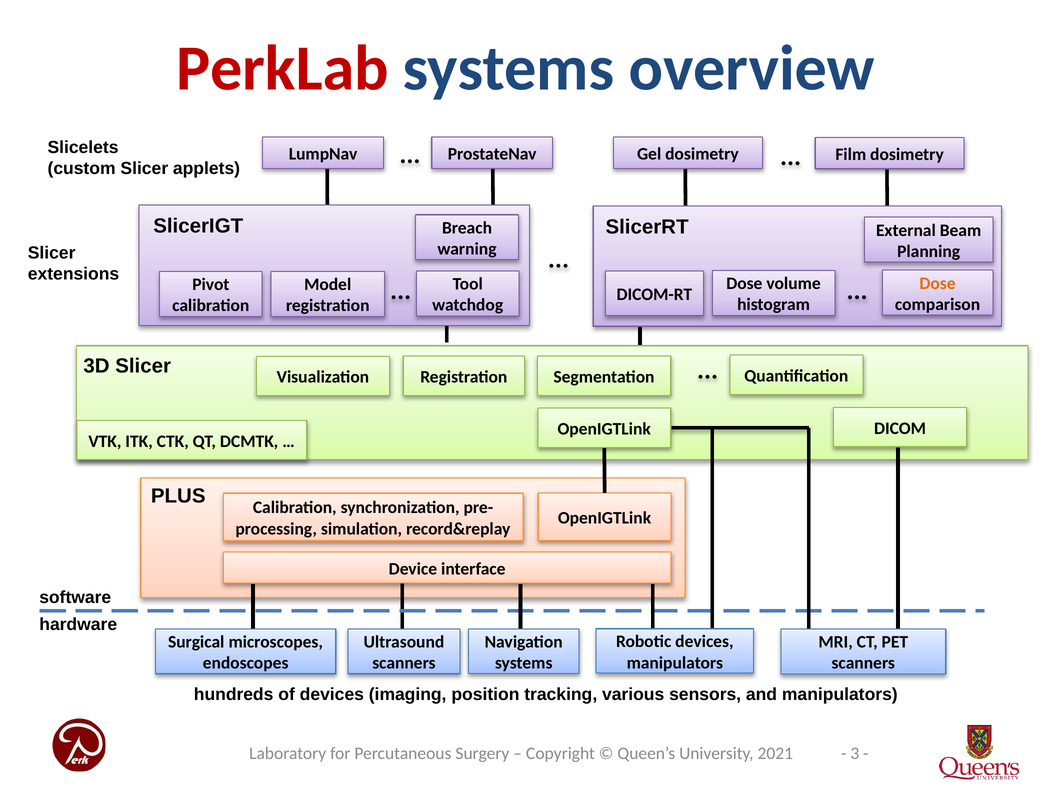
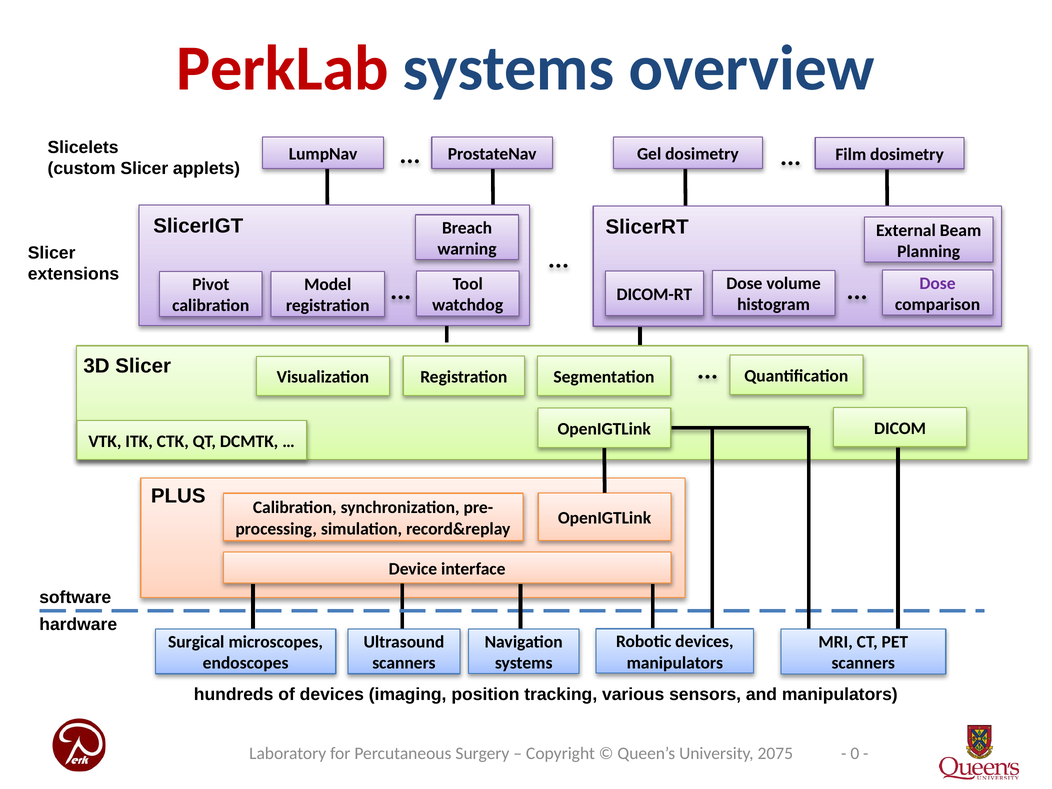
Dose at (938, 283) colour: orange -> purple
3: 3 -> 0
2021: 2021 -> 2075
